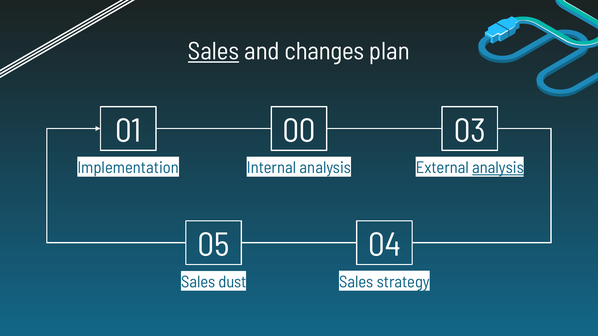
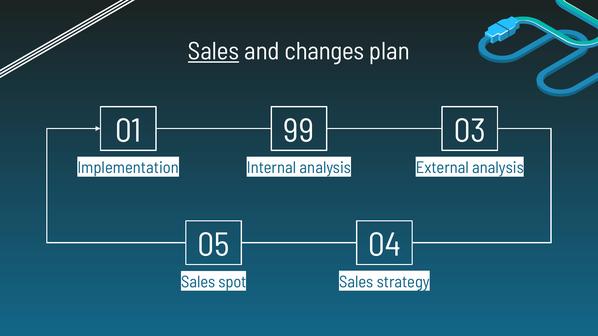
00: 00 -> 99
analysis at (498, 168) underline: present -> none
dust: dust -> spot
